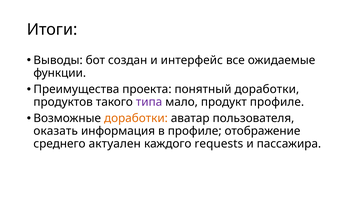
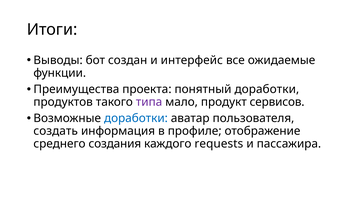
продукт профиле: профиле -> сервисов
доработки at (136, 118) colour: orange -> blue
оказать: оказать -> создать
актуален: актуален -> создания
